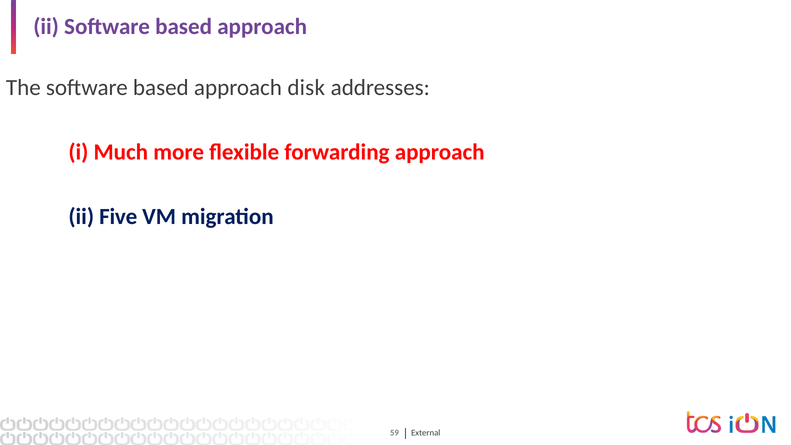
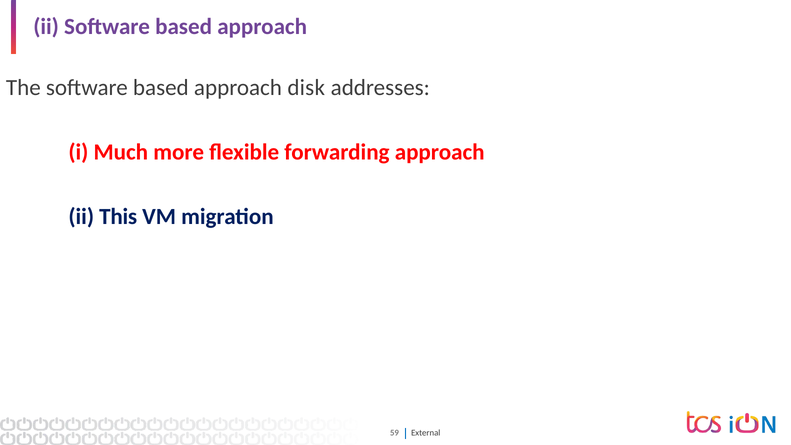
Five: Five -> This
